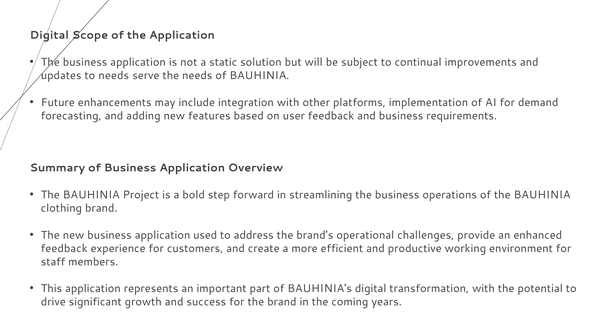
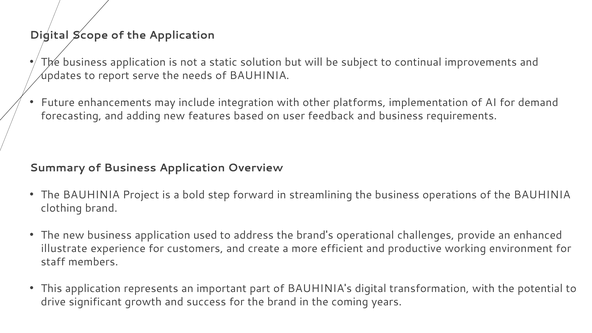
to needs: needs -> report
feedback at (64, 248): feedback -> illustrate
